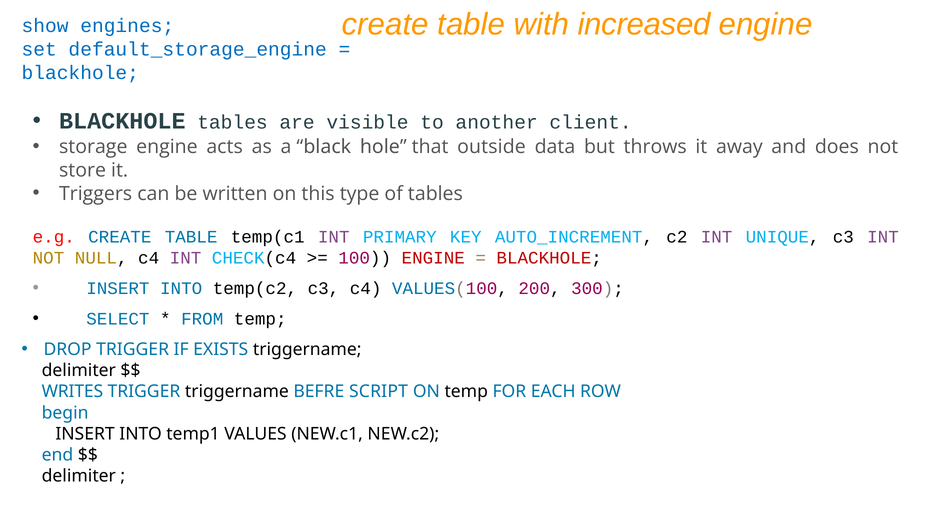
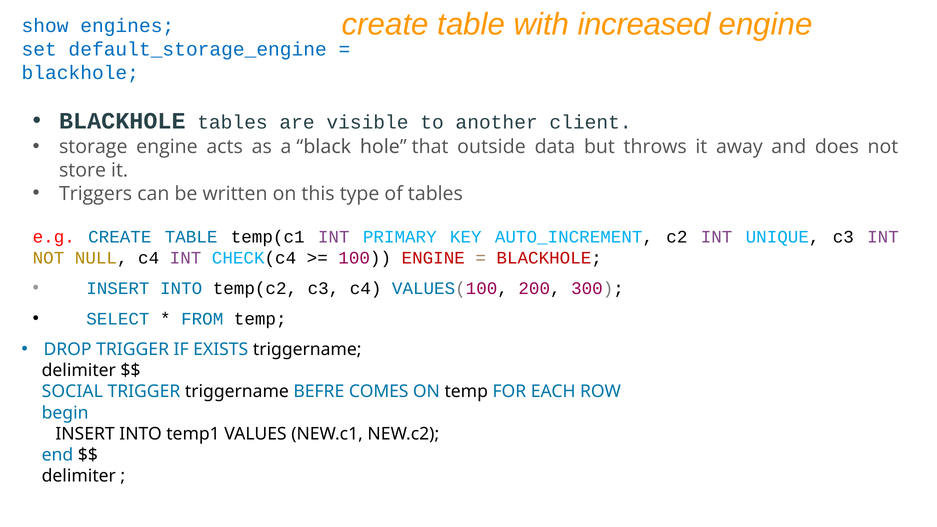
WRITES: WRITES -> SOCIAL
SCRIPT: SCRIPT -> COMES
